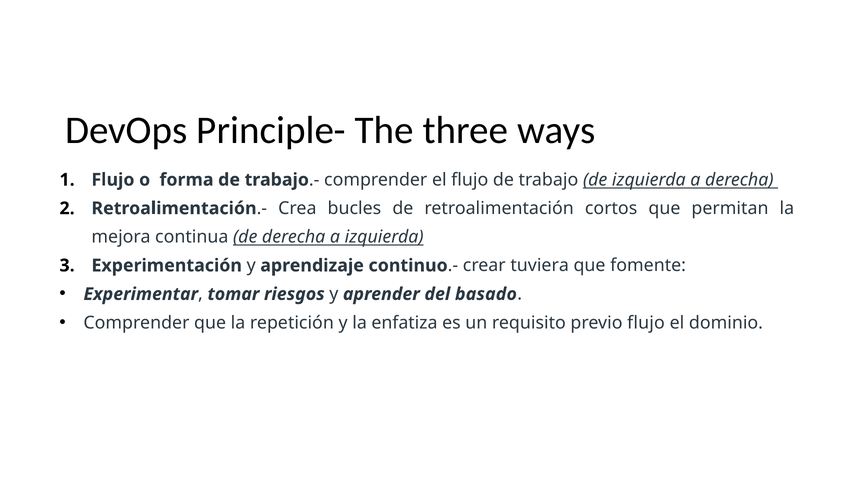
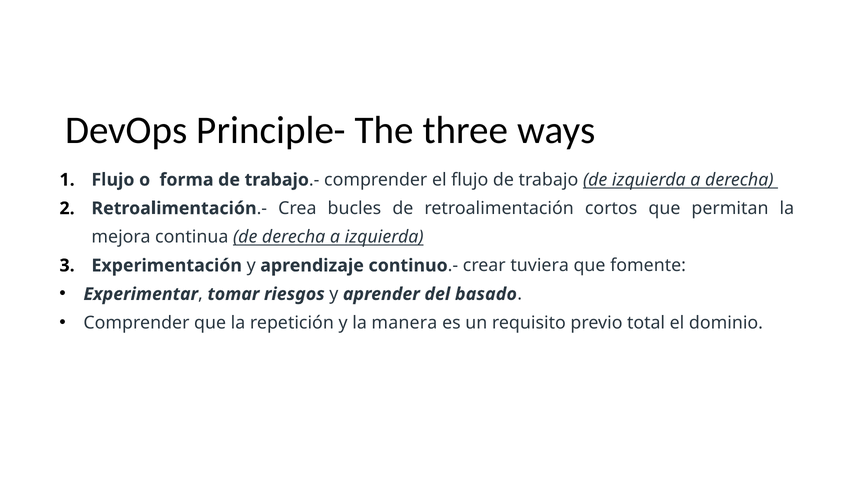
enfatiza: enfatiza -> manera
previo flujo: flujo -> total
